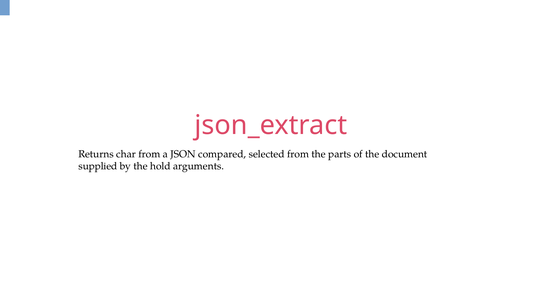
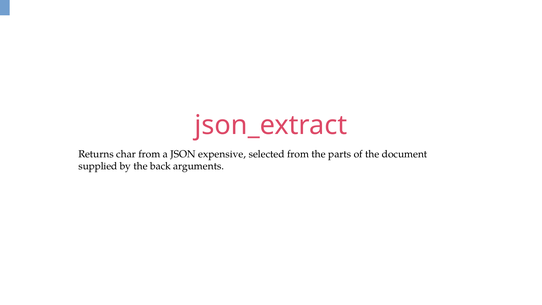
compared: compared -> expensive
hold: hold -> back
